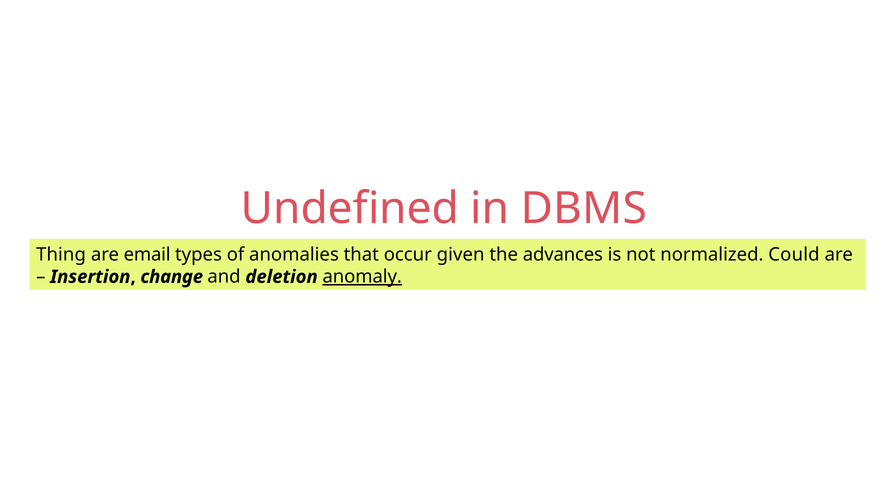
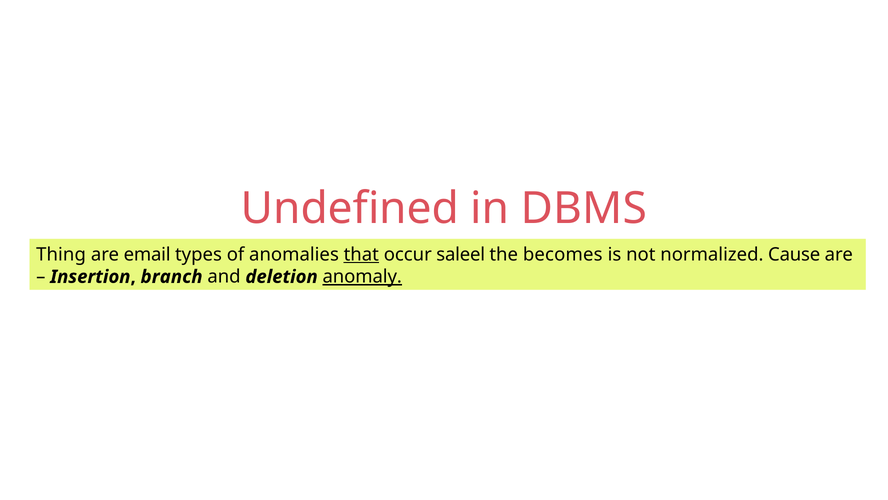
that underline: none -> present
given: given -> saleel
advances: advances -> becomes
Could: Could -> Cause
change: change -> branch
